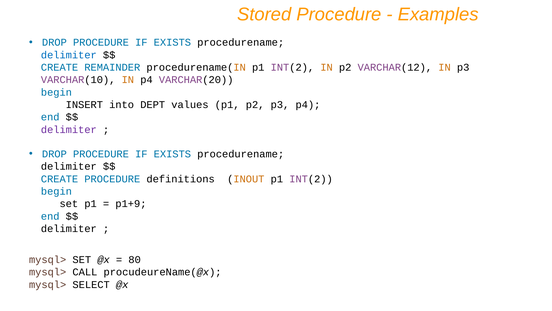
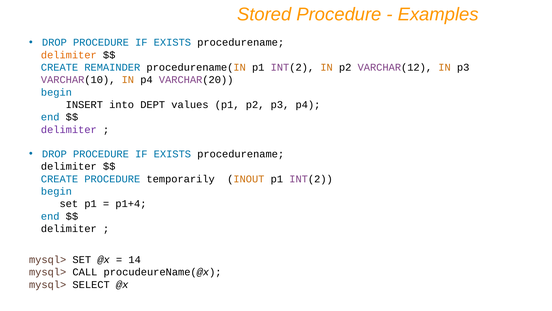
delimiter at (69, 55) colour: blue -> orange
definitions: definitions -> temporarily
p1+9: p1+9 -> p1+4
80: 80 -> 14
